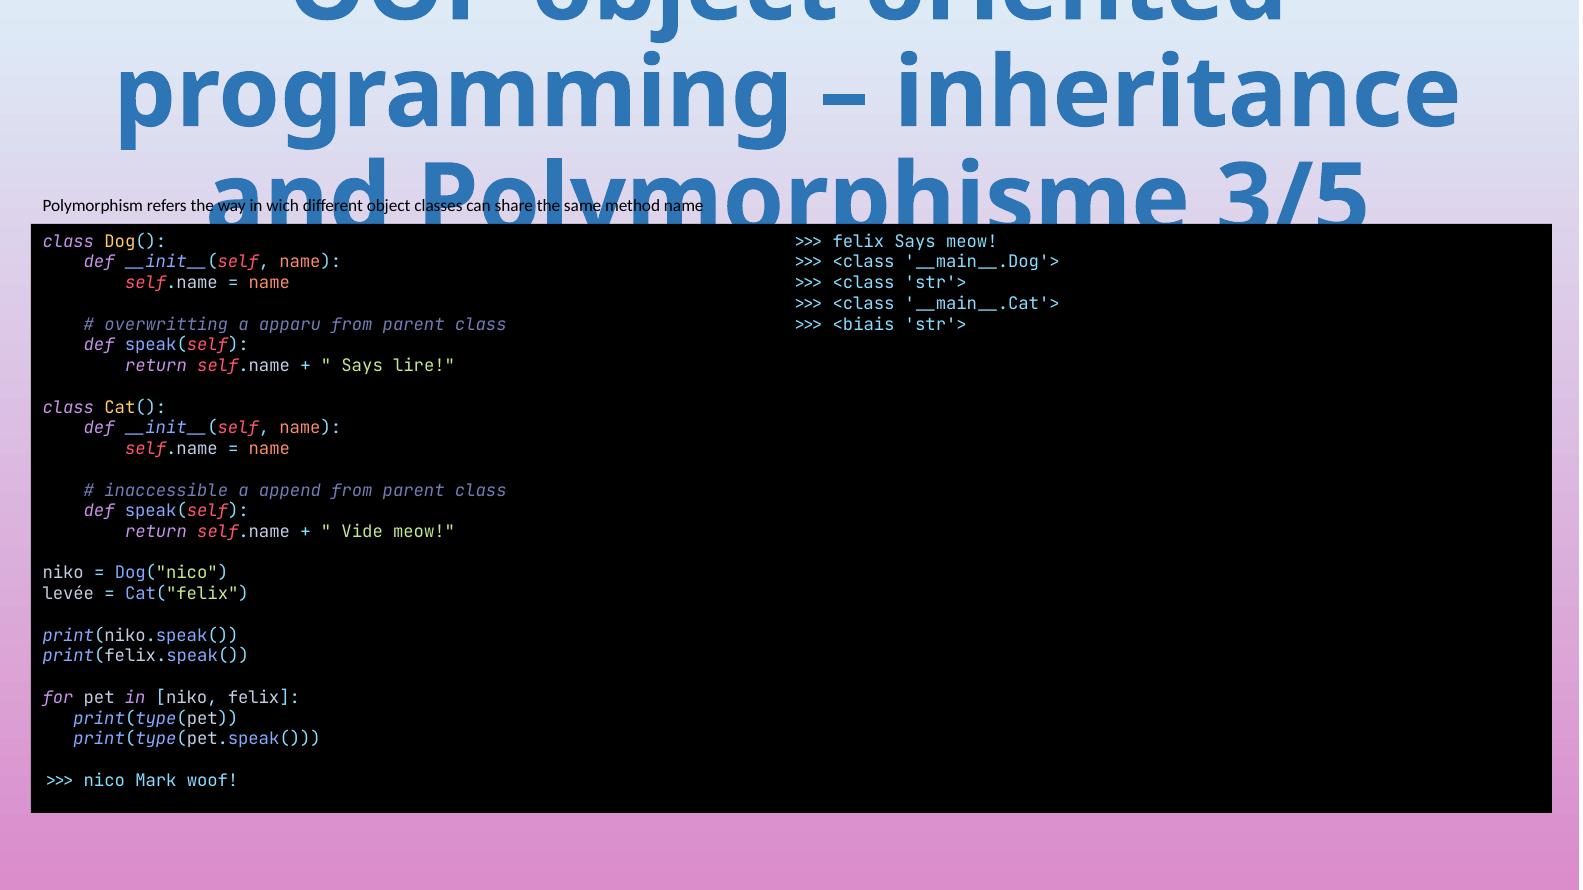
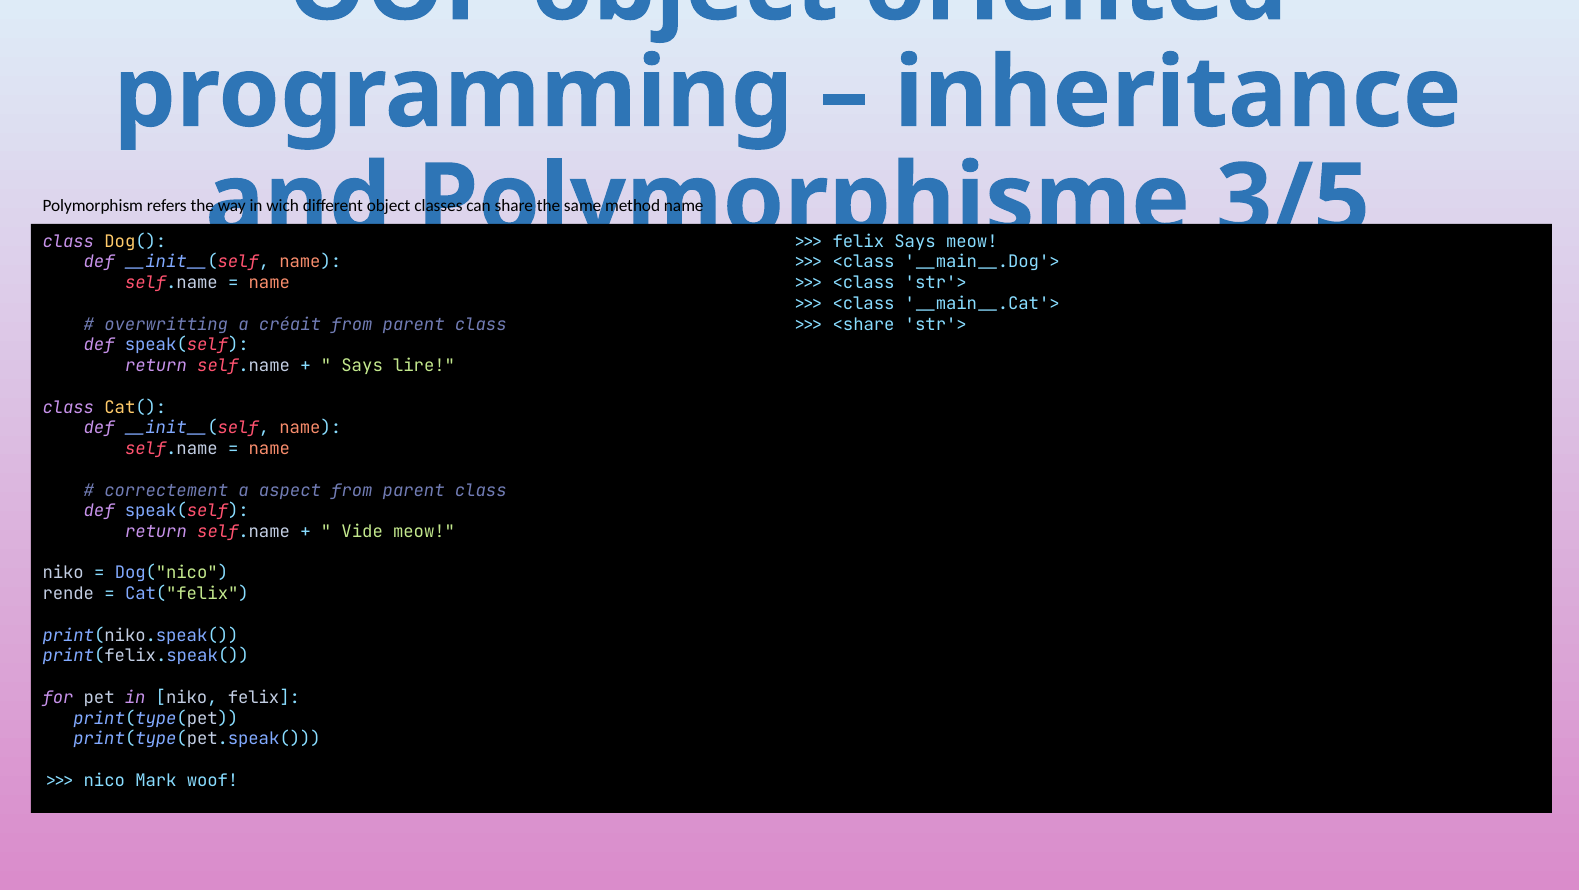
apparu: apparu -> créait
<biais: <biais -> <share
inaccessible: inaccessible -> correctement
append: append -> aspect
levée: levée -> rende
